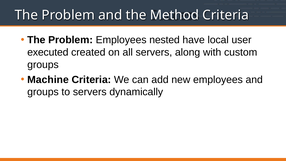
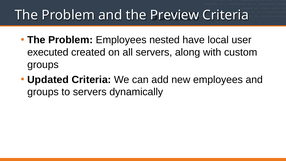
Method: Method -> Preview
Machine: Machine -> Updated
